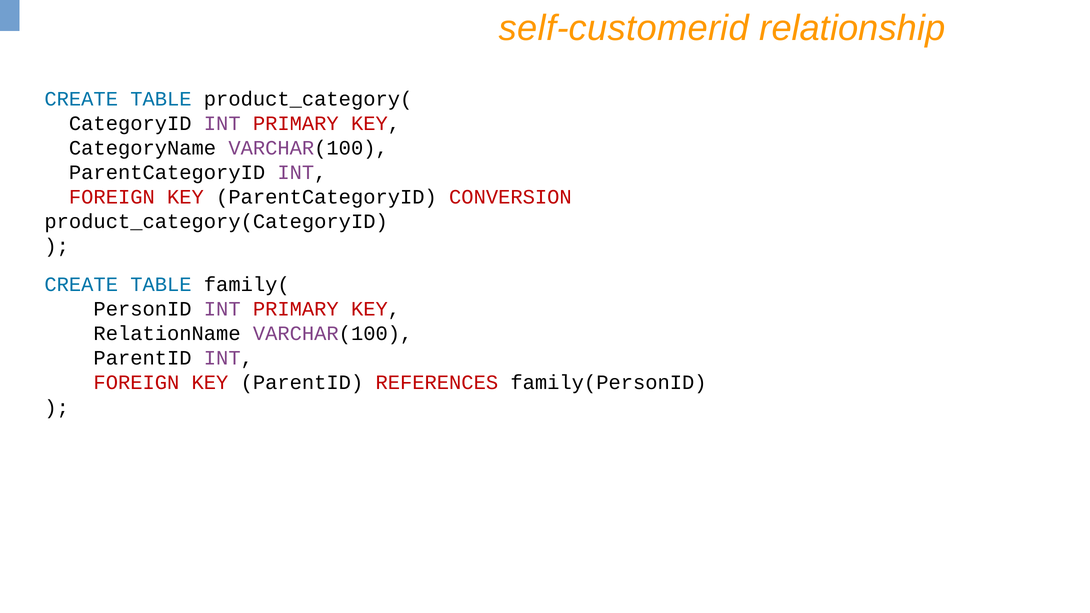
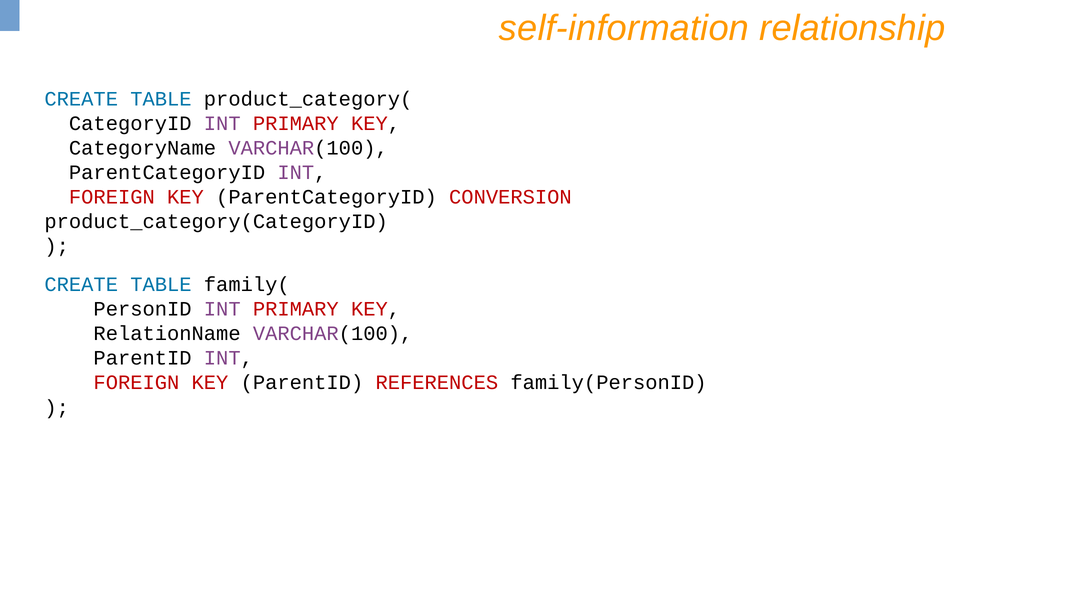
self-customerid: self-customerid -> self-information
